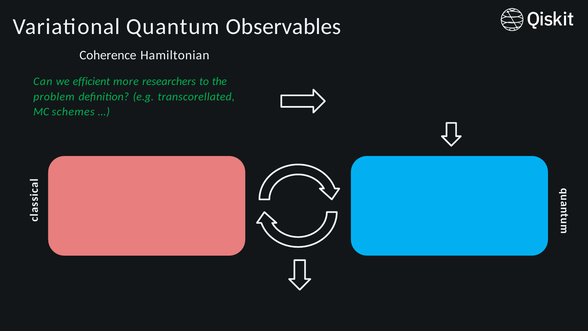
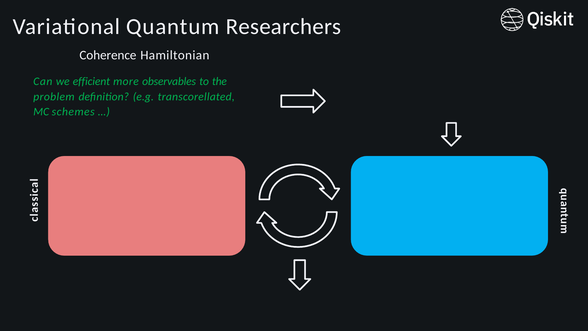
Observables: Observables -> Researchers
researchers: researchers -> observables
